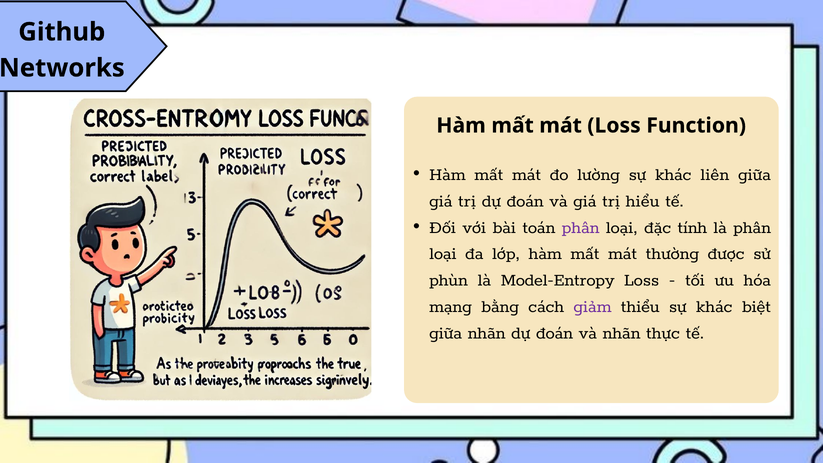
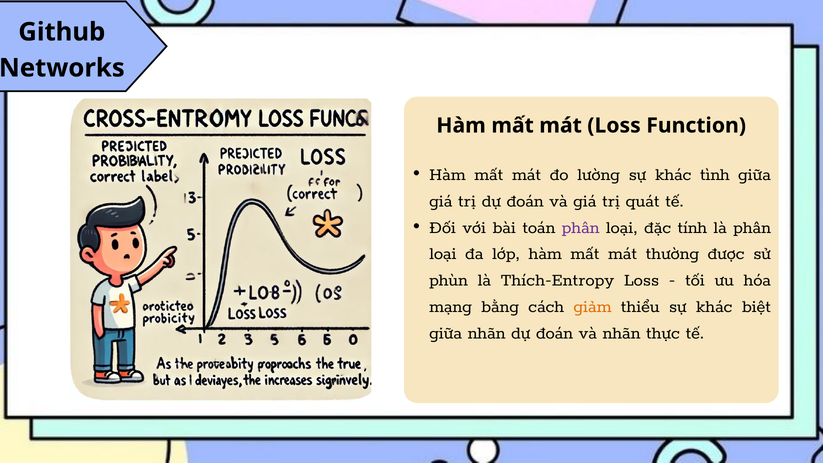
liên: liên -> tình
hiểu: hiểu -> quát
Model-Entropy: Model-Entropy -> Thích-Entropy
giảm colour: purple -> orange
